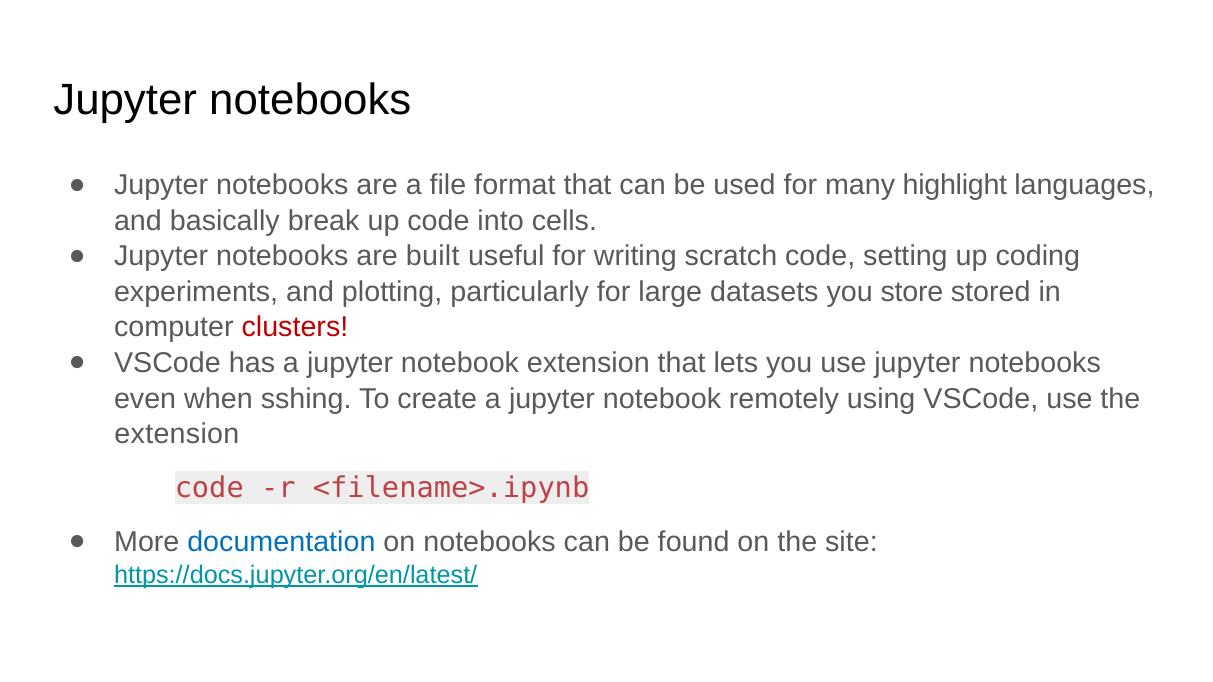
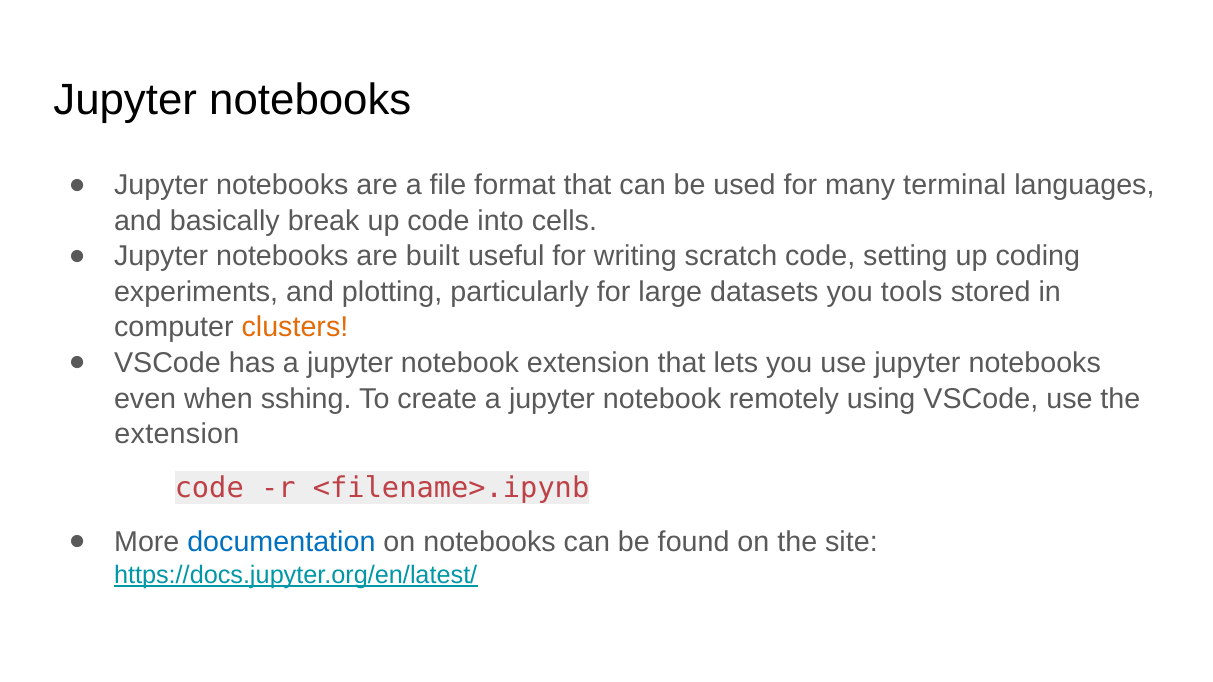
highlight: highlight -> terminal
store: store -> tools
clusters colour: red -> orange
